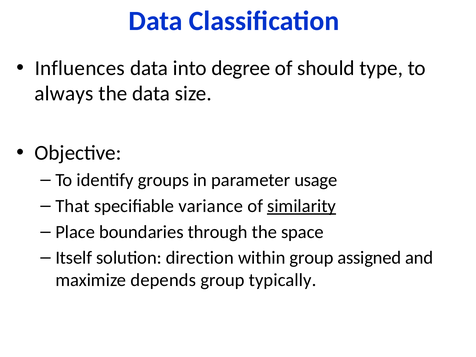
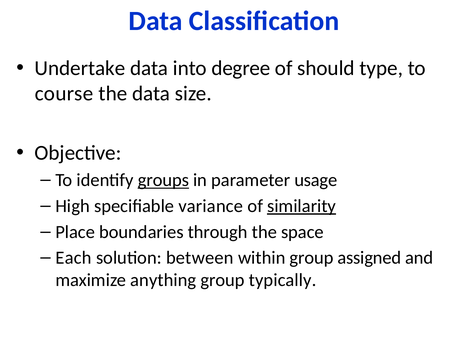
Influences: Influences -> Undertake
always: always -> course
groups underline: none -> present
That: That -> High
Itself: Itself -> Each
direction: direction -> between
depends: depends -> anything
